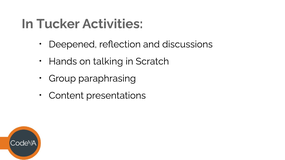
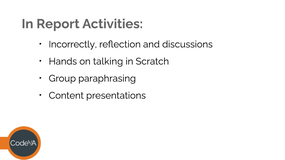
Tucker: Tucker -> Report
Deepened: Deepened -> Incorrectly
